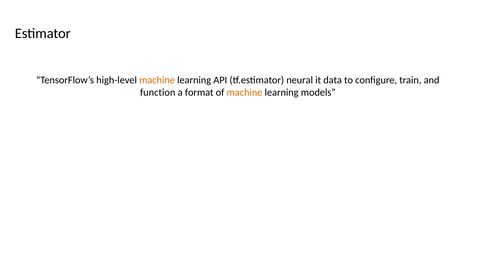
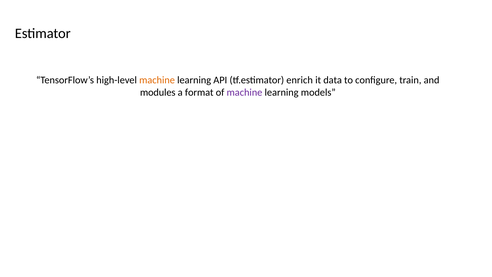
neural: neural -> enrich
function: function -> modules
machine at (244, 92) colour: orange -> purple
